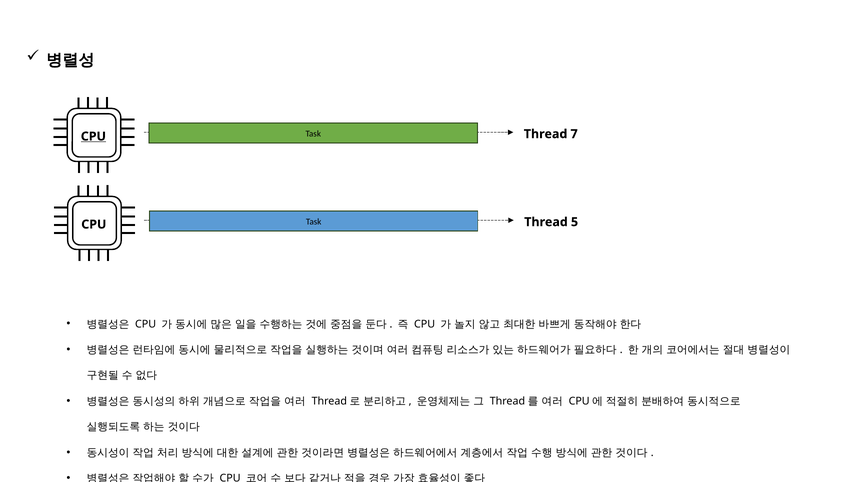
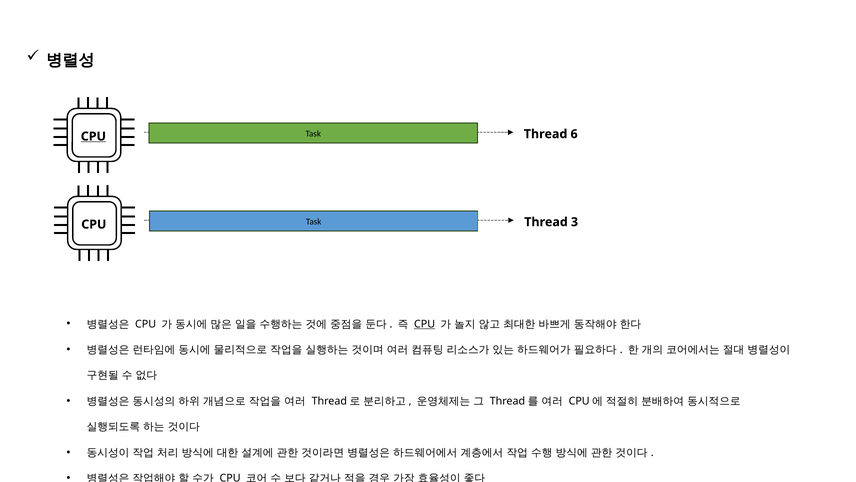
7: 7 -> 6
5: 5 -> 3
CPU at (425, 324) underline: none -> present
